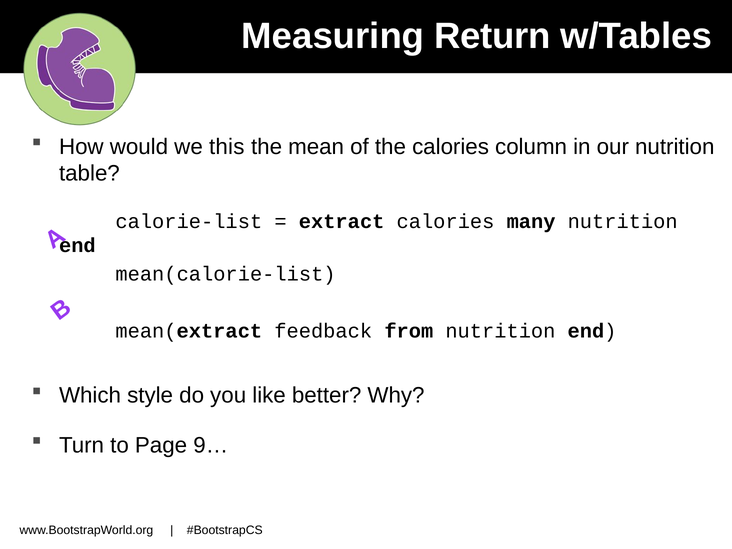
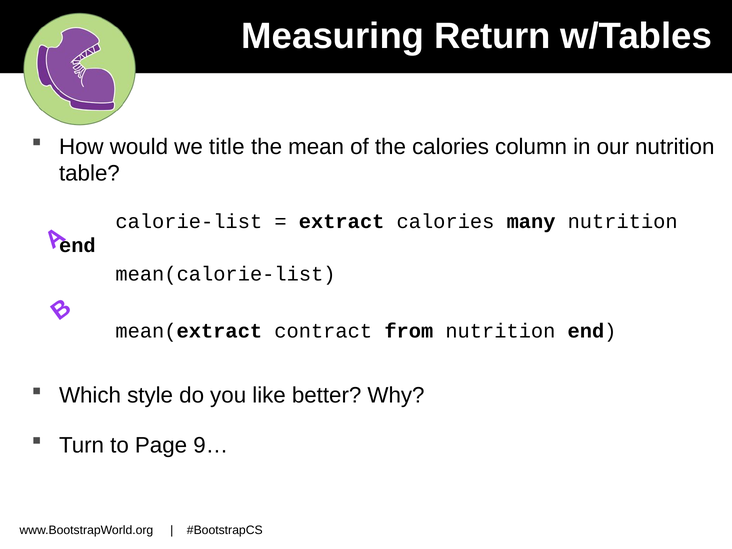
this: this -> title
feedback: feedback -> contract
